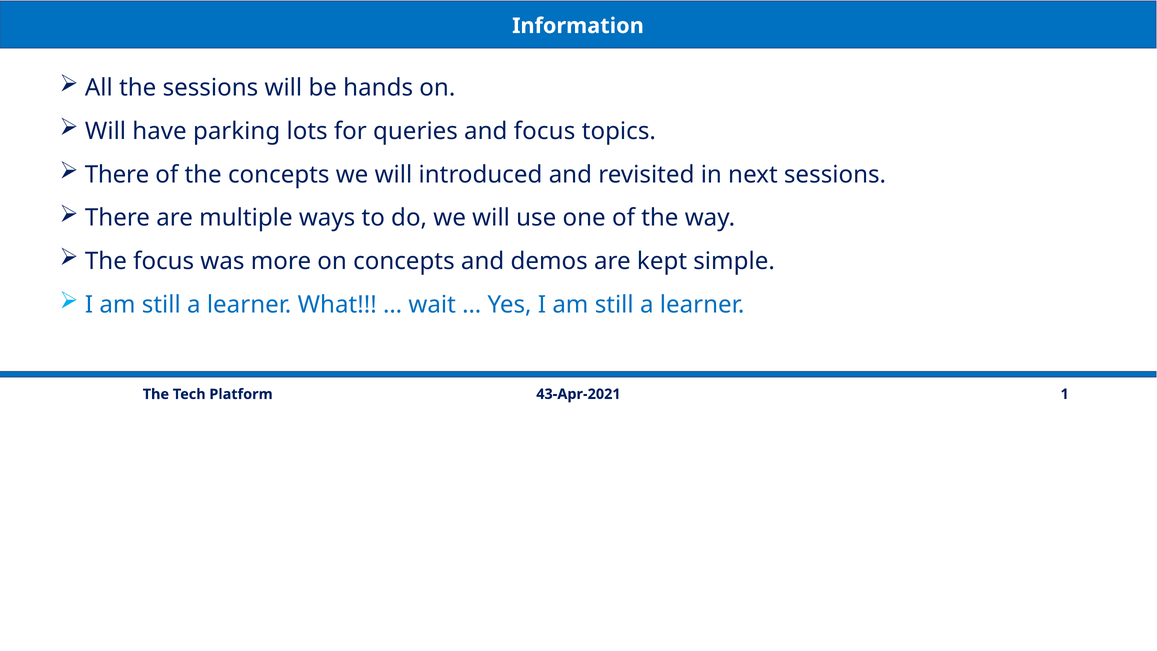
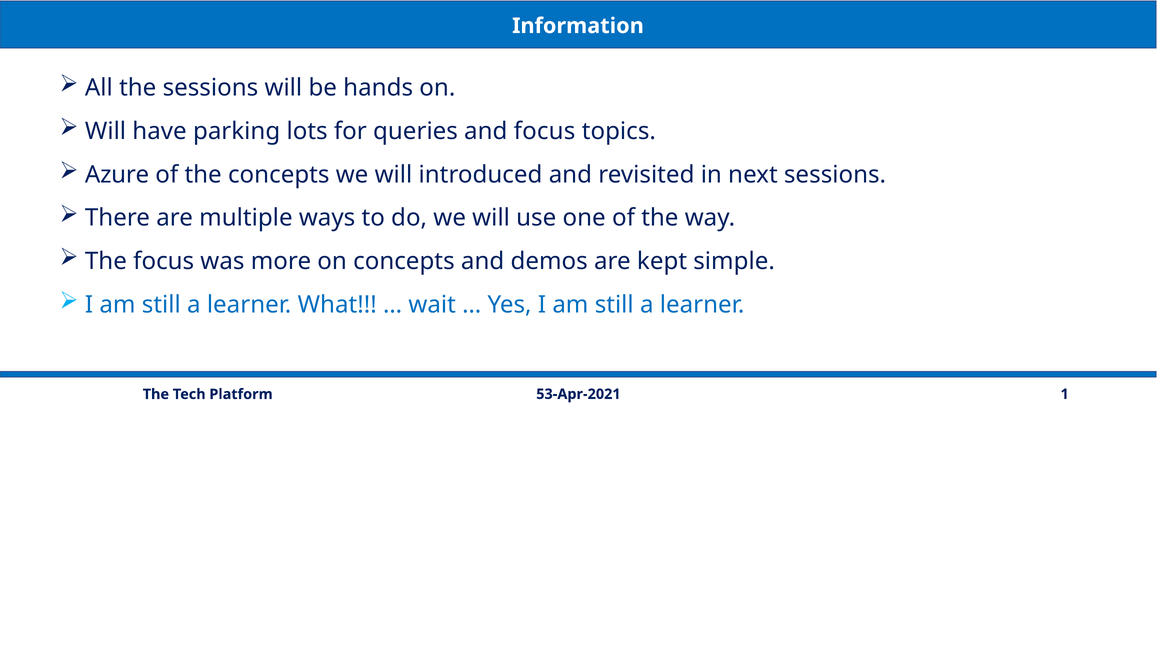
There at (117, 175): There -> Azure
43-Apr-2021: 43-Apr-2021 -> 53-Apr-2021
